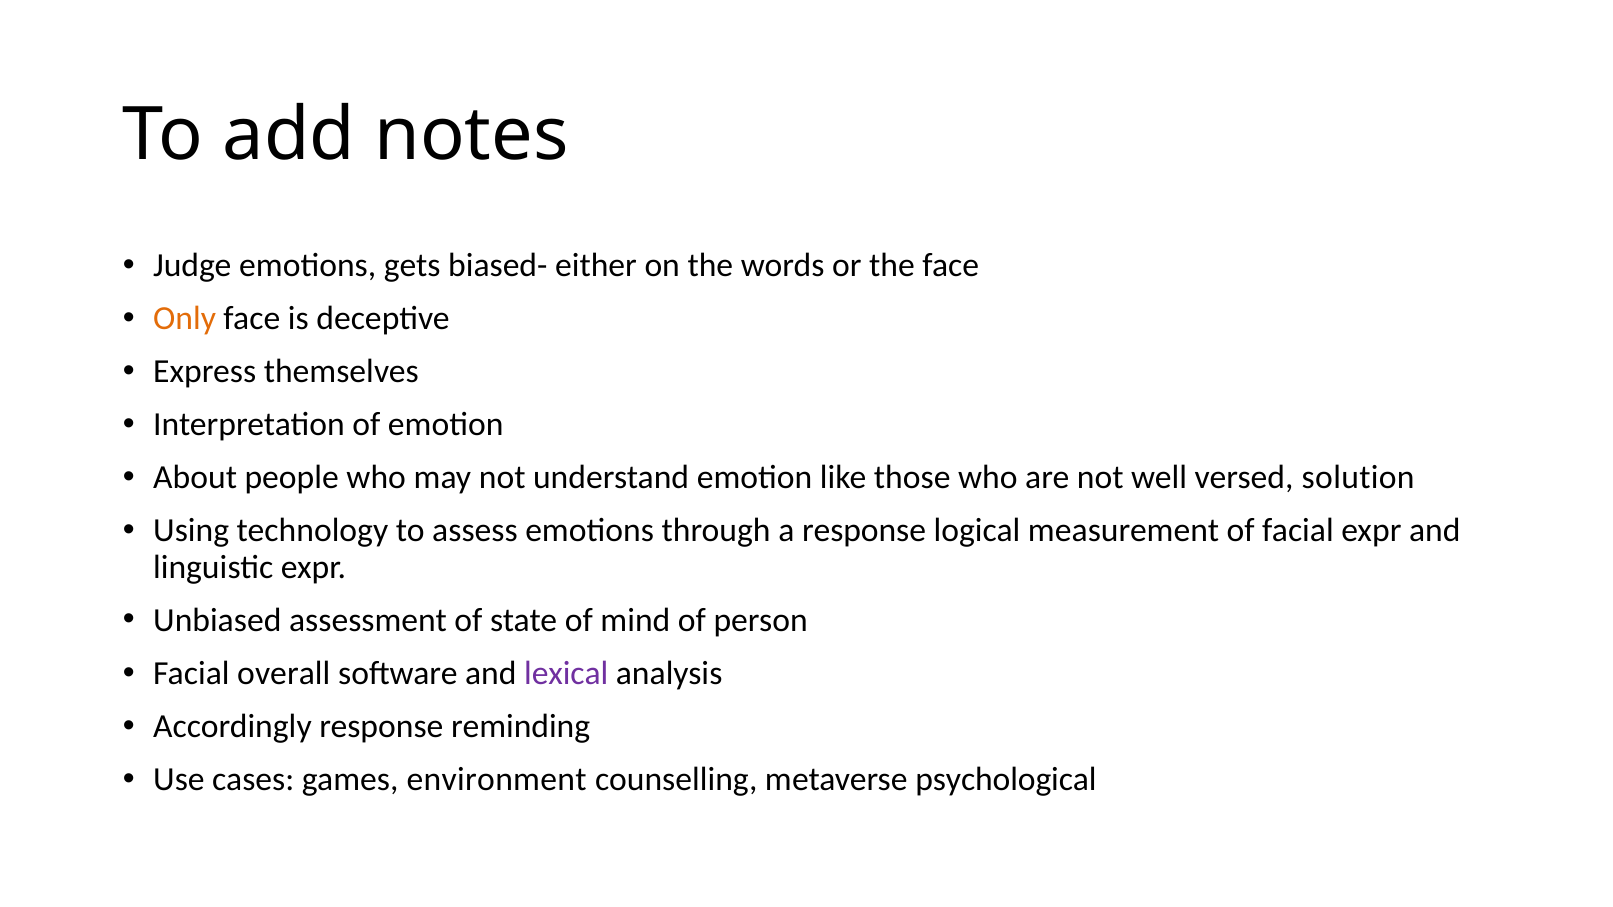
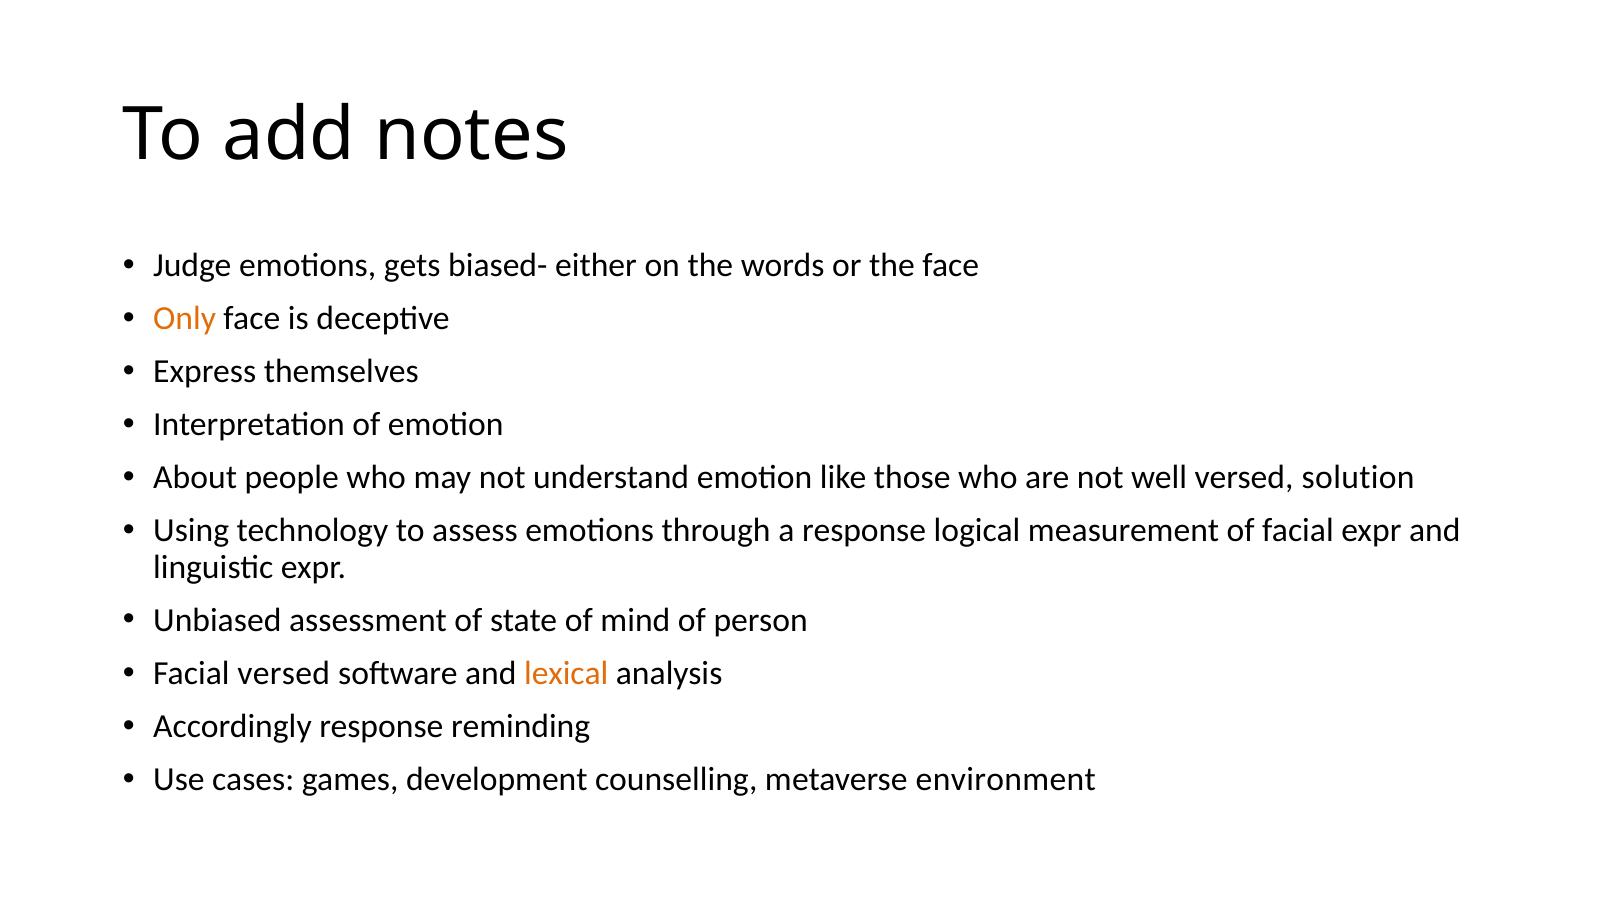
Facial overall: overall -> versed
lexical colour: purple -> orange
environment: environment -> development
psychological: psychological -> environment
